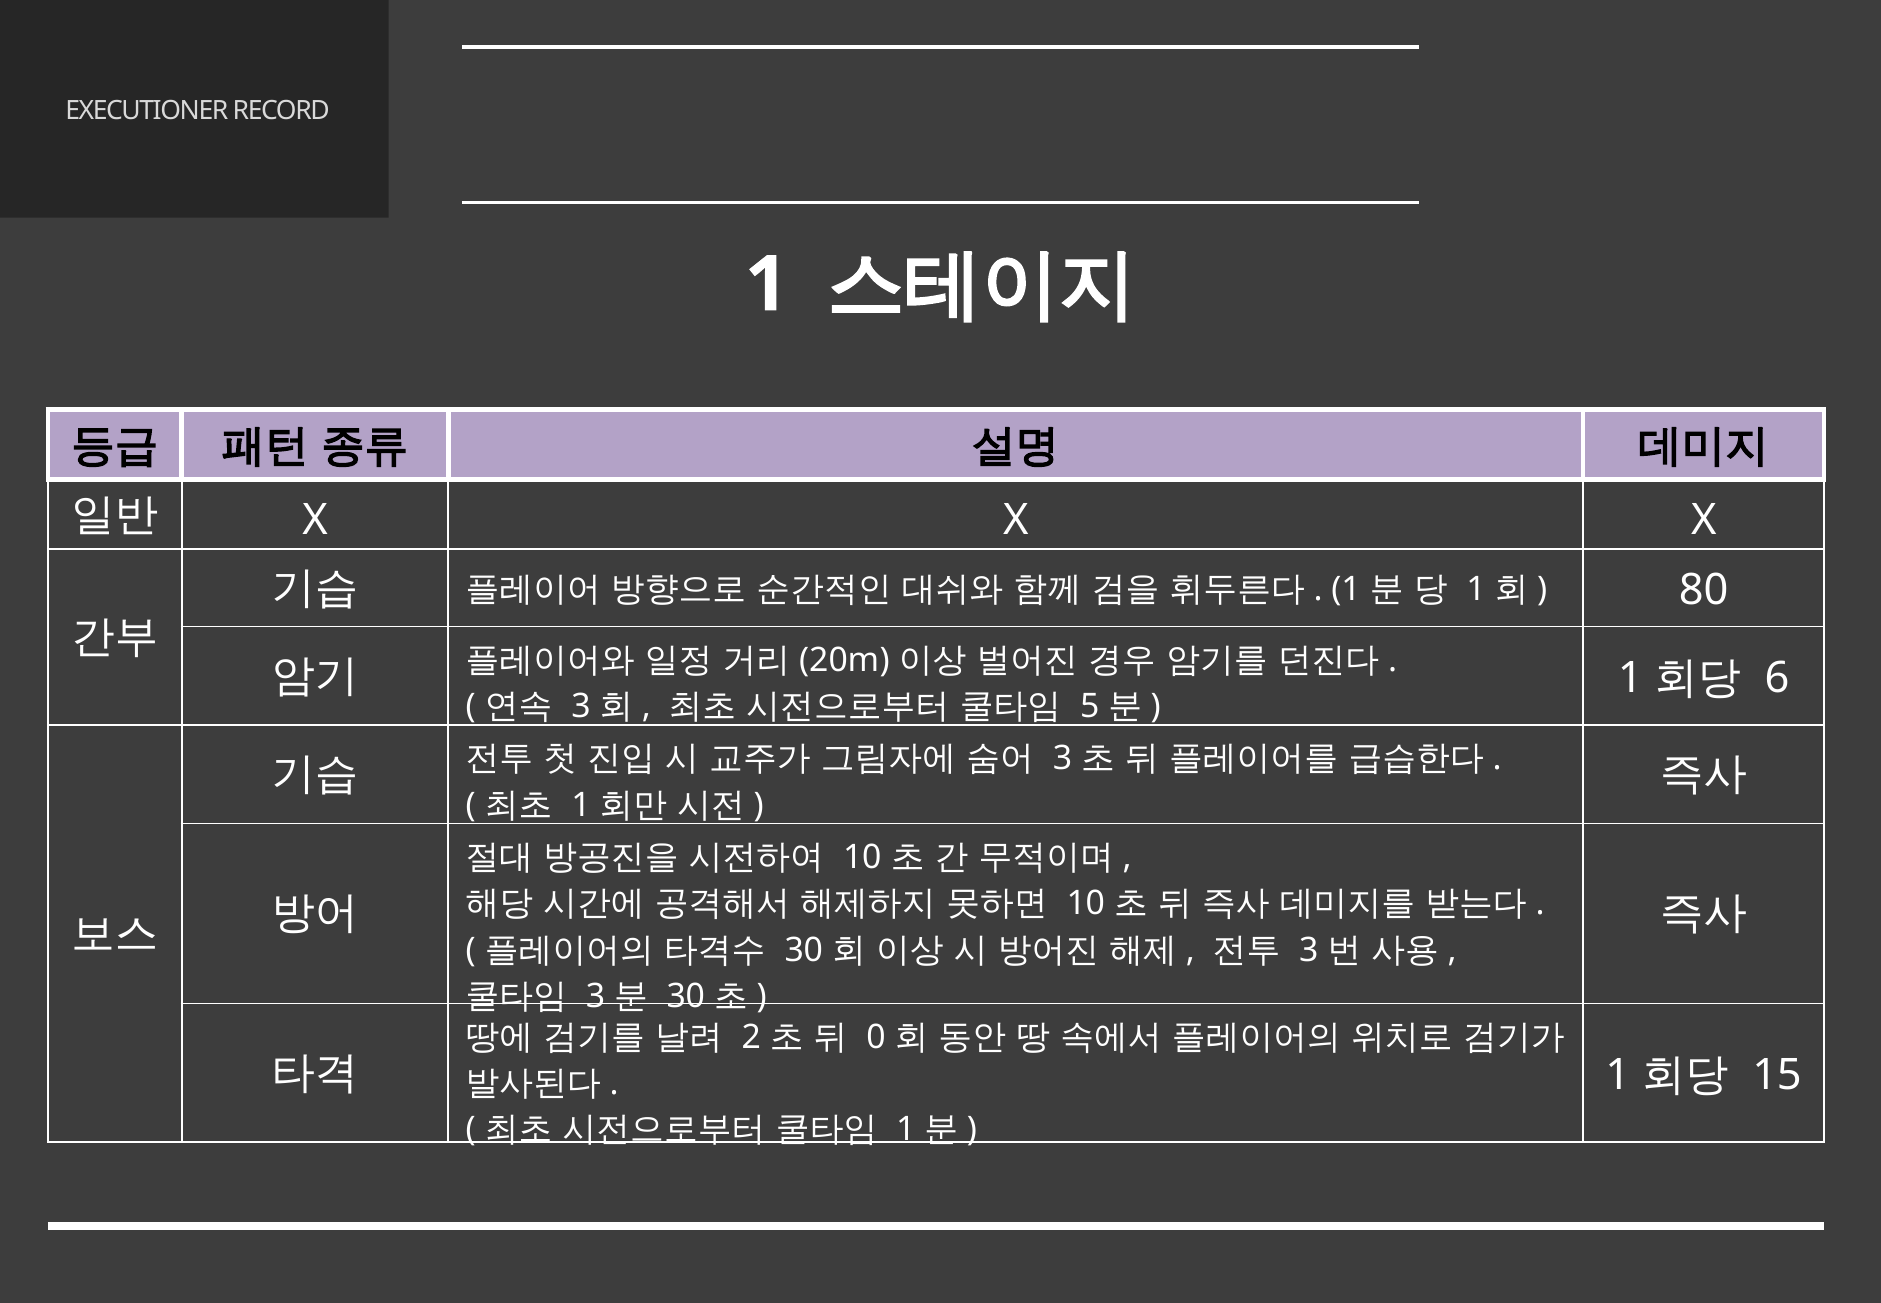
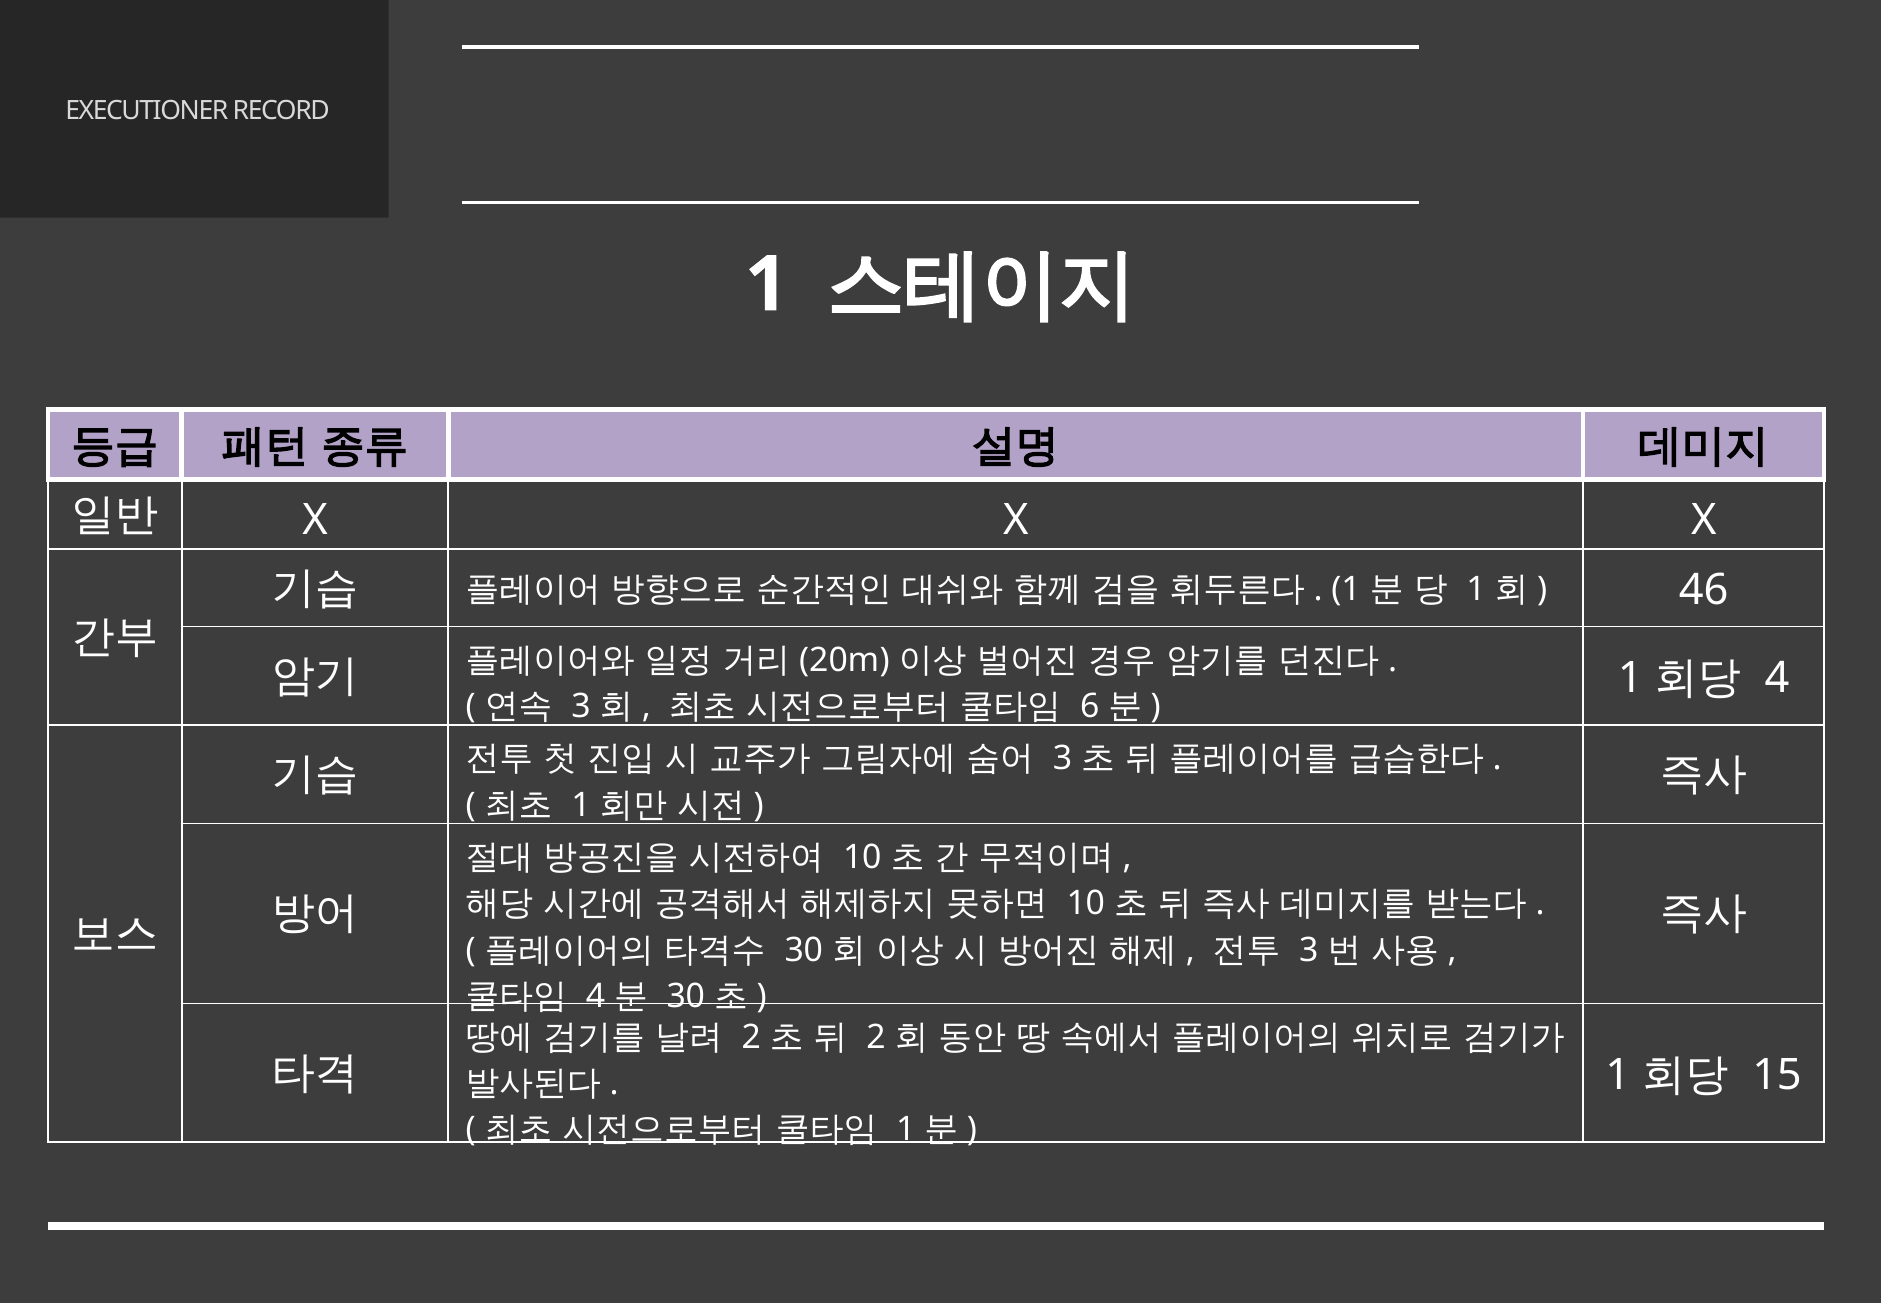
80: 80 -> 46
6 at (1777, 678): 6 -> 4
5: 5 -> 6
3 at (595, 996): 3 -> 4
0 at (876, 1036): 0 -> 2
